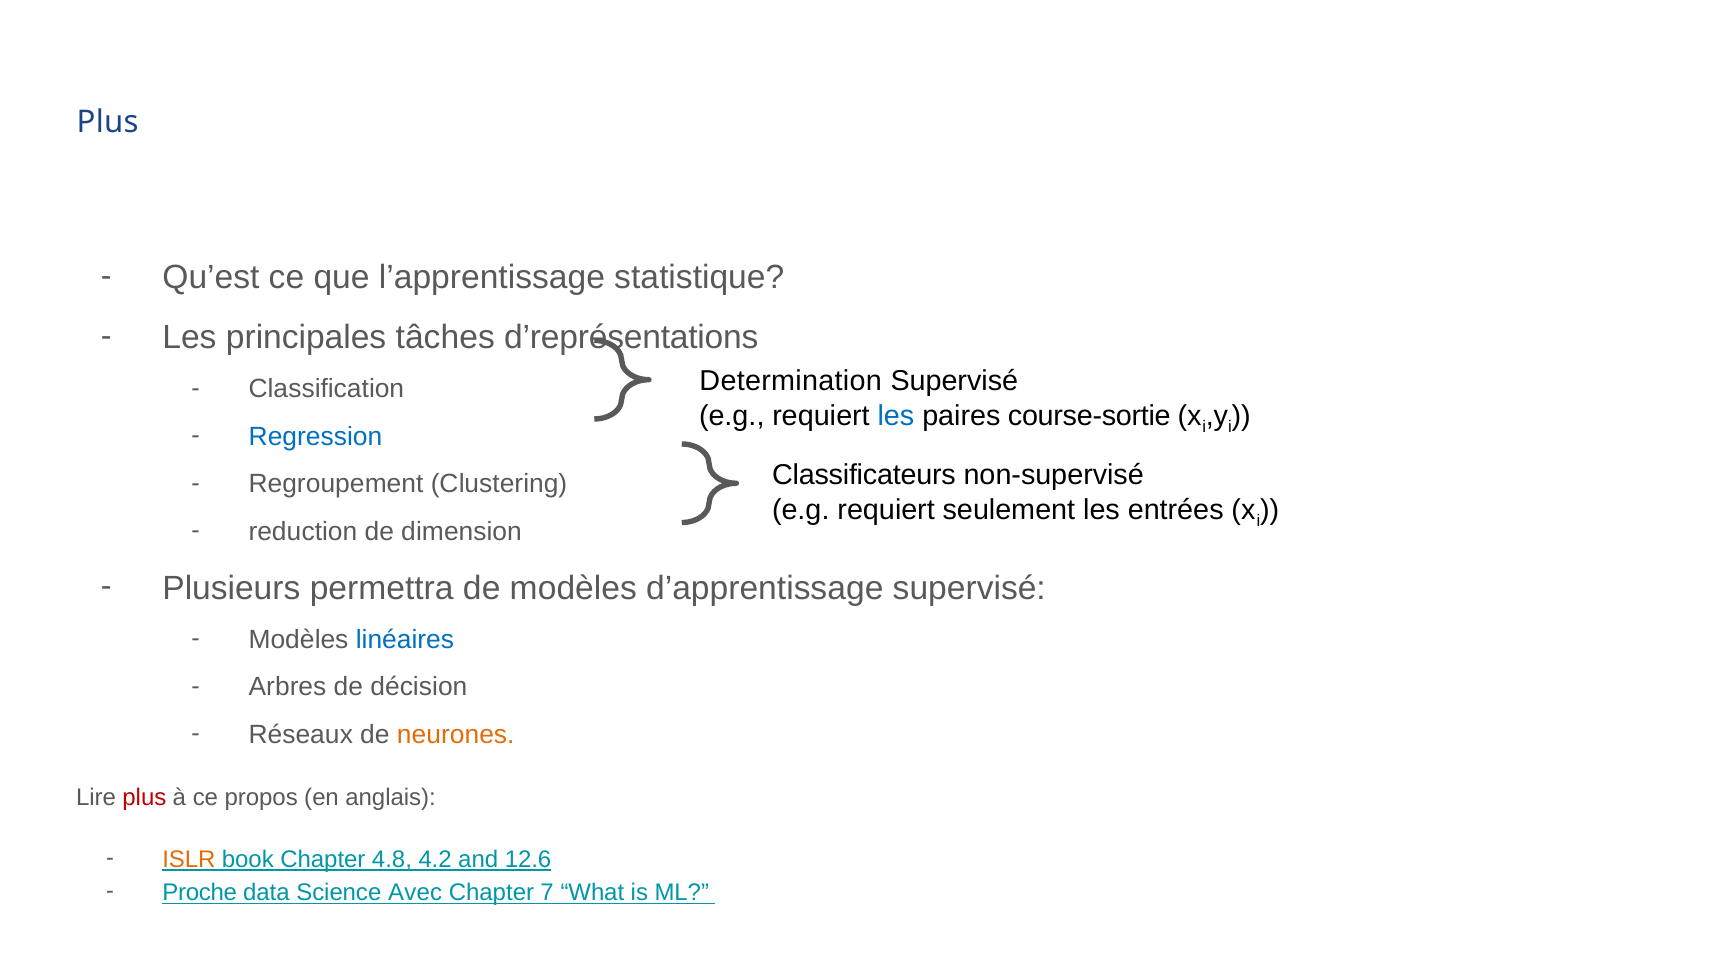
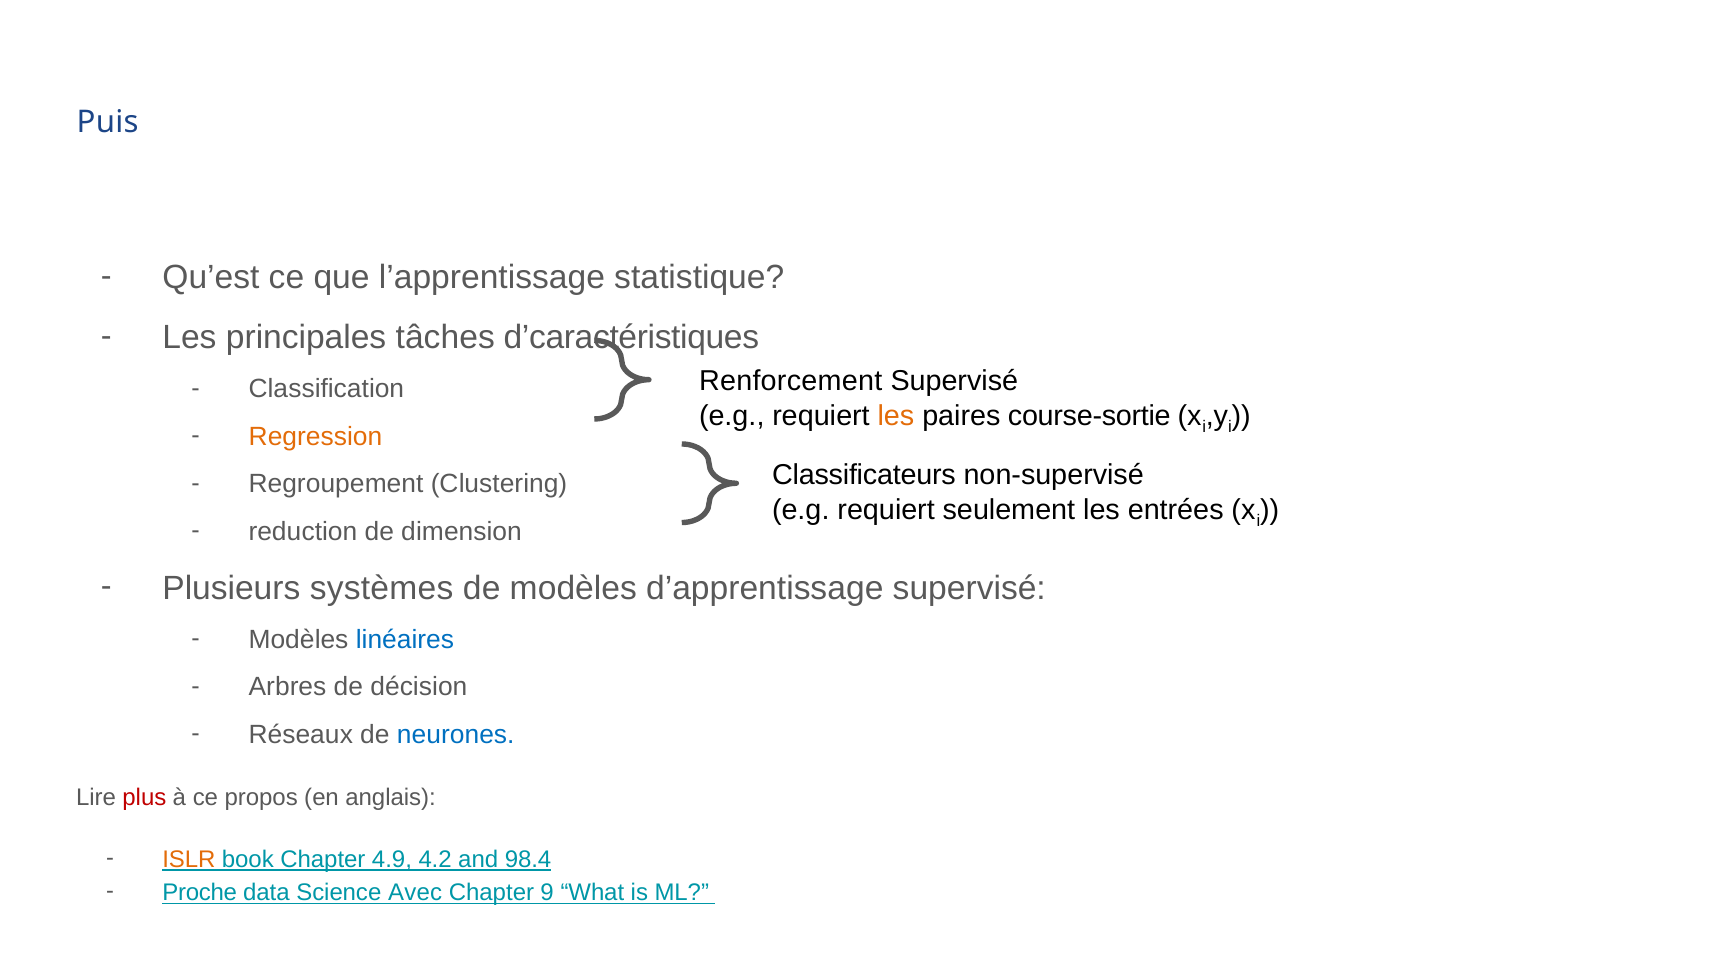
Plus at (108, 122): Plus -> Puis
d’représentations: d’représentations -> d’caractéristiques
Determination: Determination -> Renforcement
les at (896, 416) colour: blue -> orange
Regression colour: blue -> orange
permettra: permettra -> systèmes
neurones colour: orange -> blue
4.8: 4.8 -> 4.9
12.6: 12.6 -> 98.4
7: 7 -> 9
